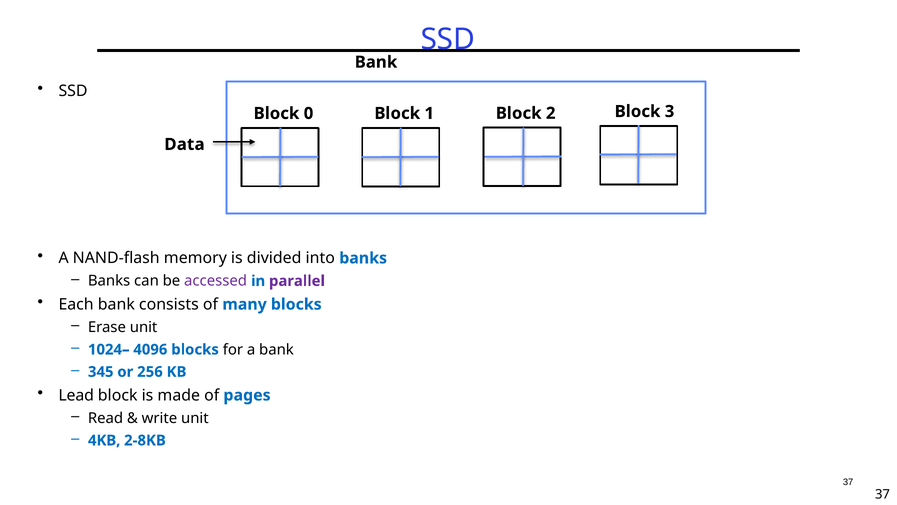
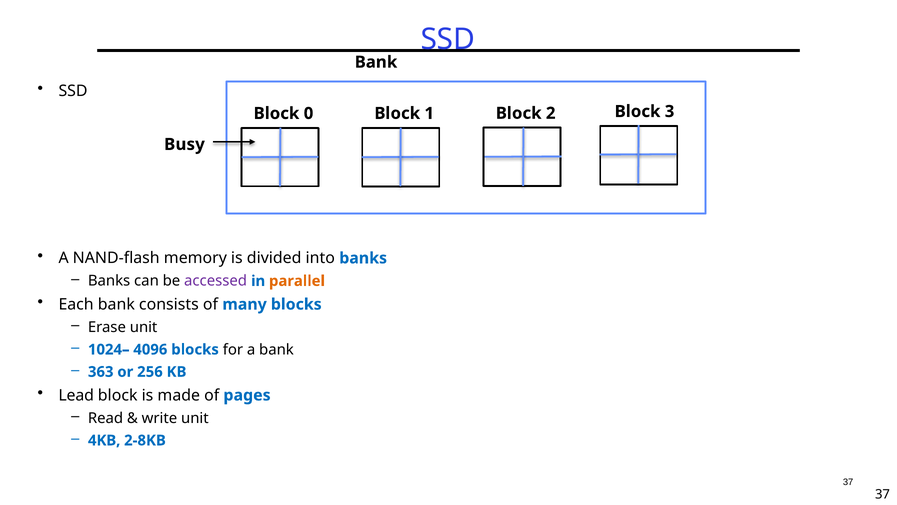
Data: Data -> Busy
parallel colour: purple -> orange
345: 345 -> 363
